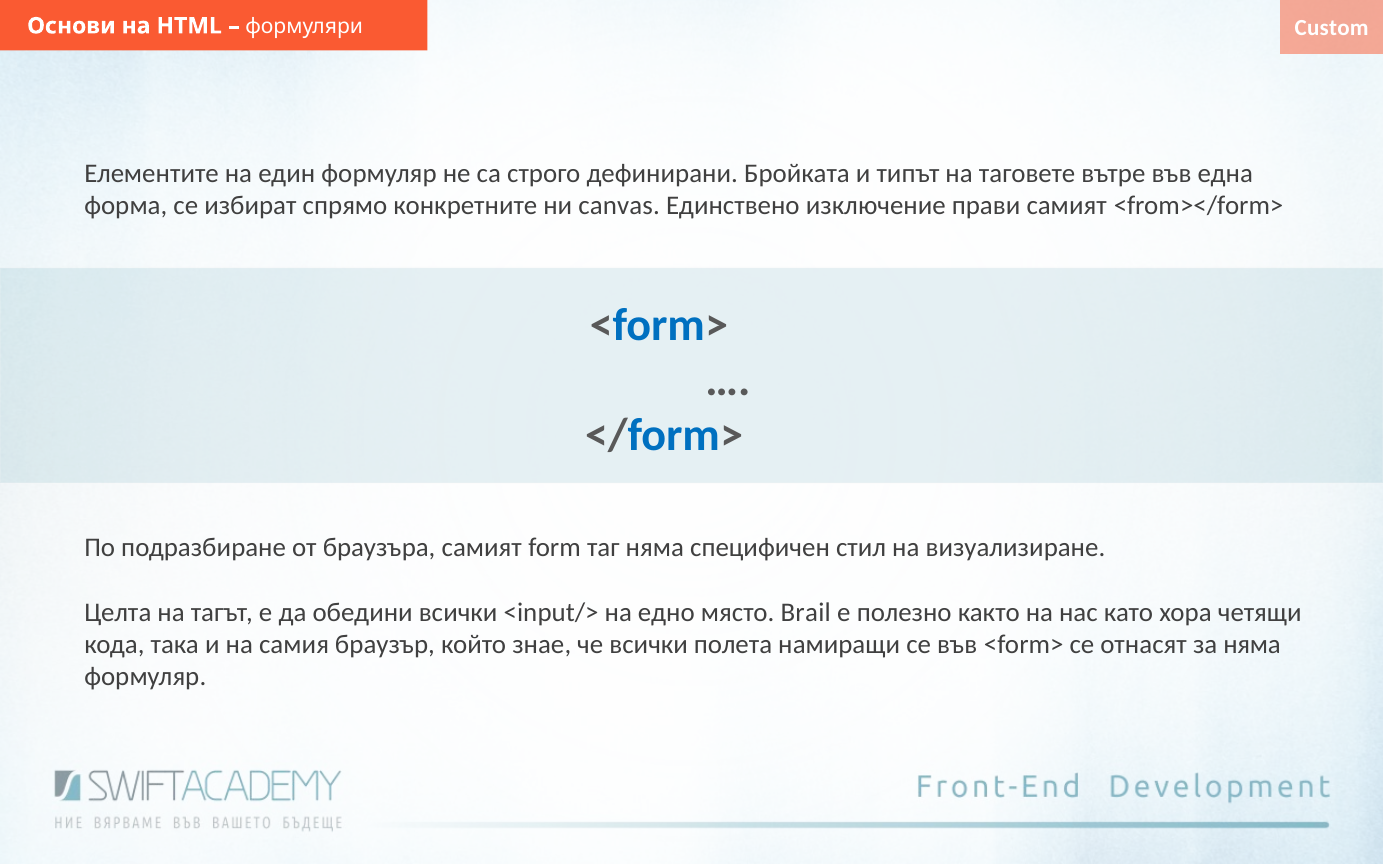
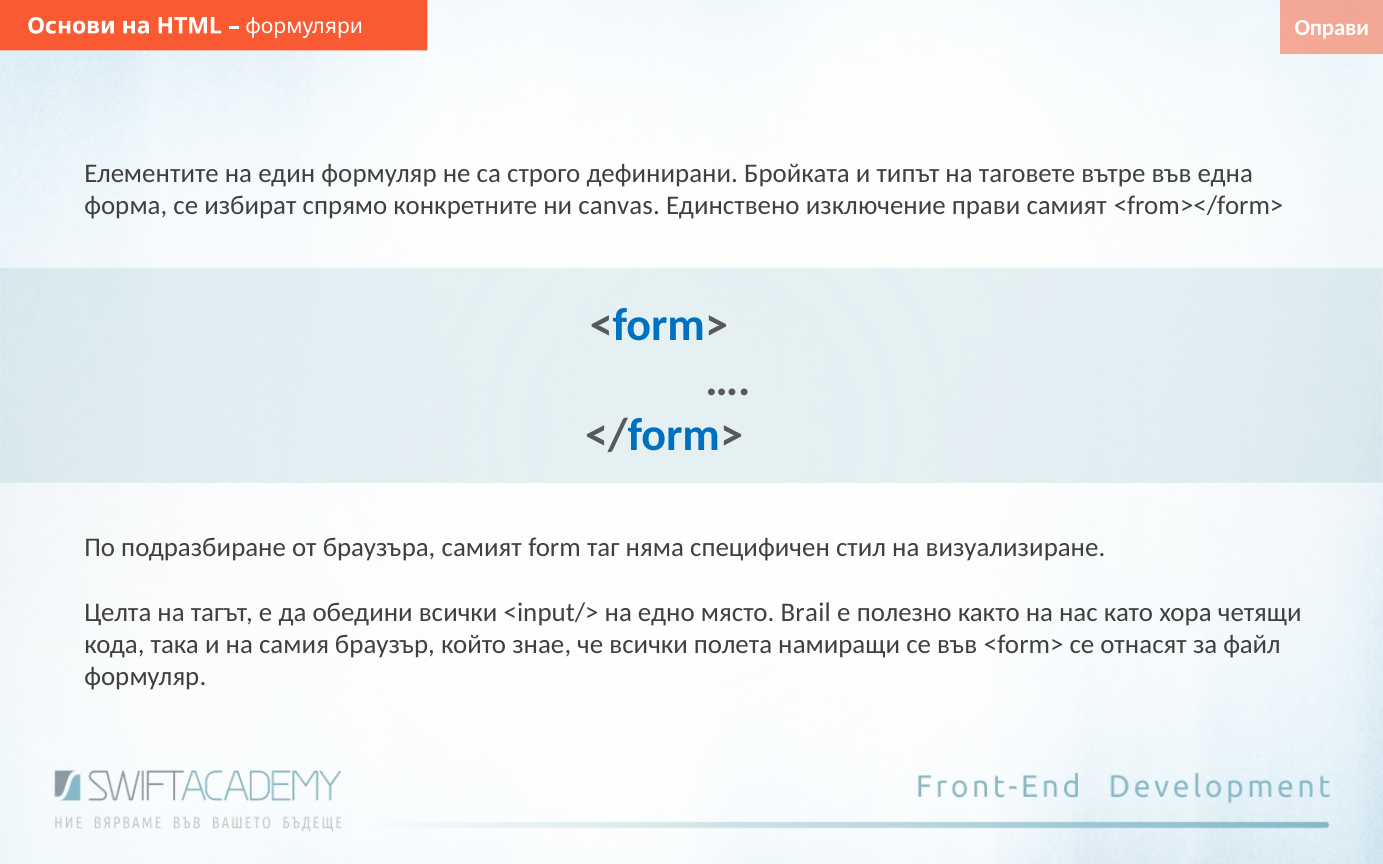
Custom: Custom -> Оправи
за няма: няма -> файл
